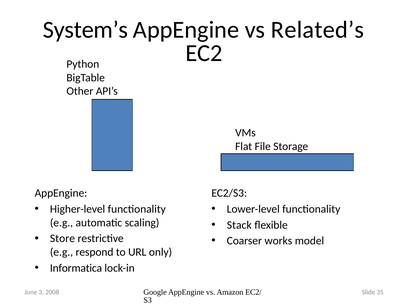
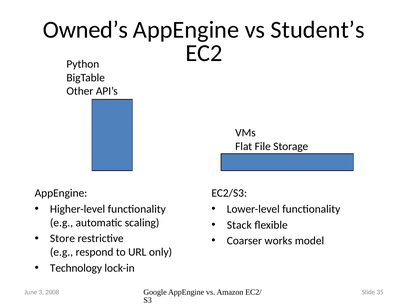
System’s: System’s -> Owned’s
Related’s: Related’s -> Student’s
Informatica: Informatica -> Technology
